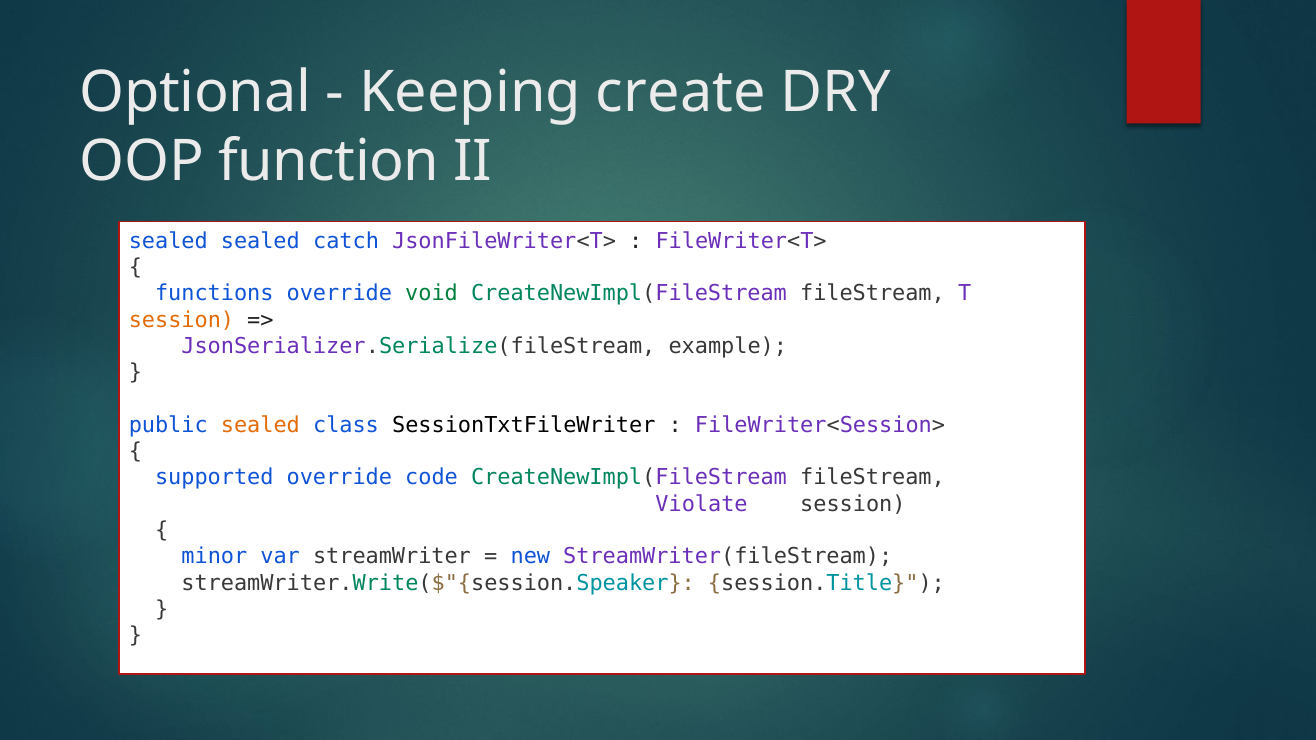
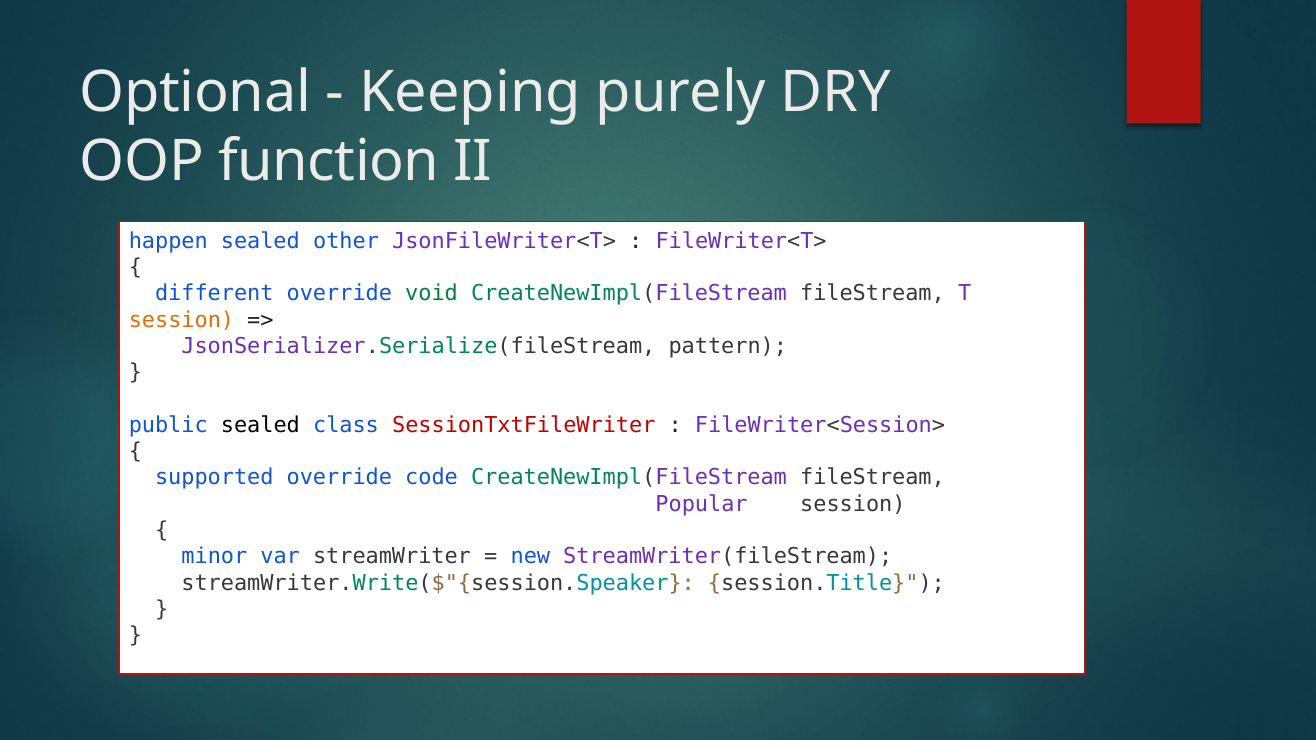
create: create -> purely
sealed at (168, 241): sealed -> happen
catch: catch -> other
functions: functions -> different
example: example -> pattern
sealed at (260, 425) colour: orange -> black
SessionTxtFileWriter colour: black -> red
Violate: Violate -> Popular
